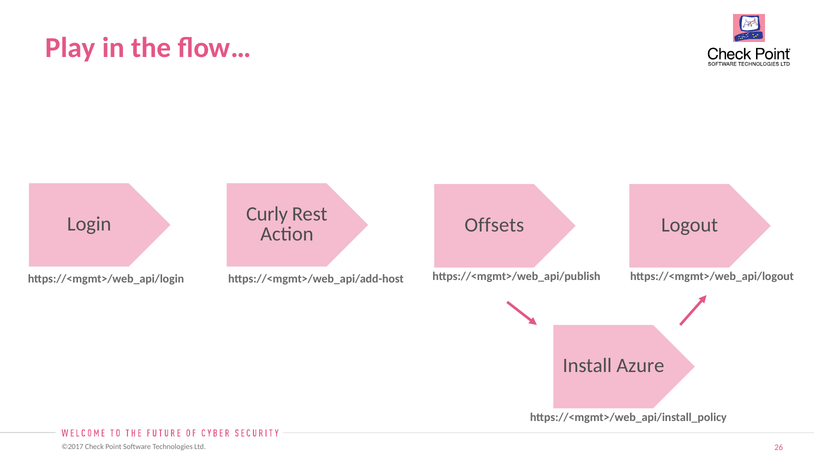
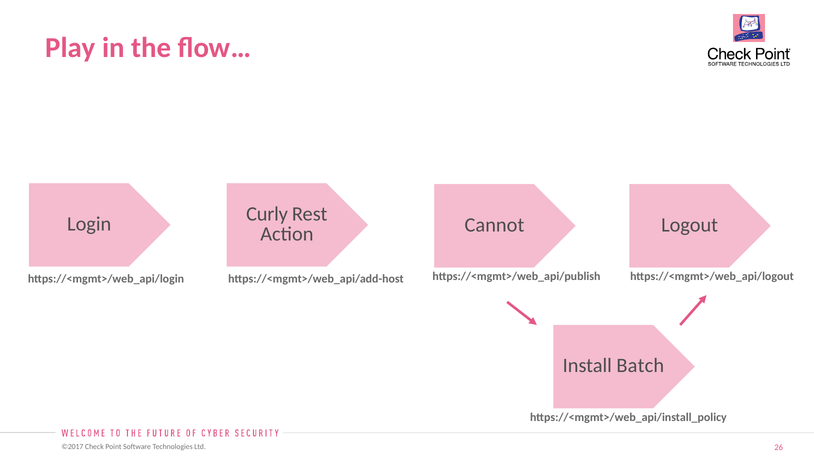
Offsets: Offsets -> Cannot
Azure: Azure -> Batch
